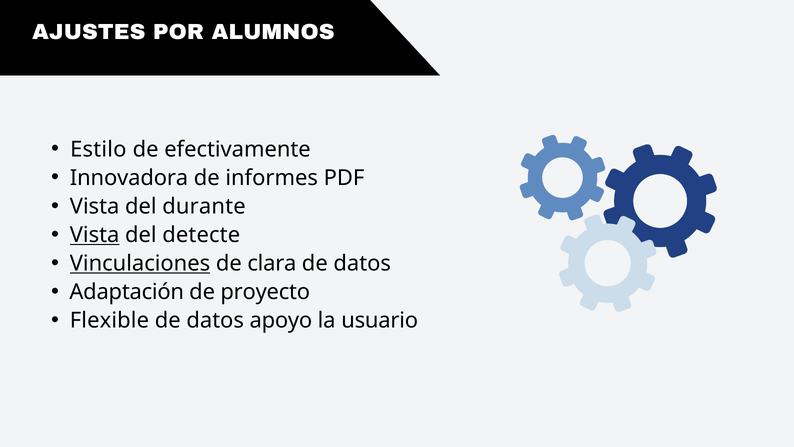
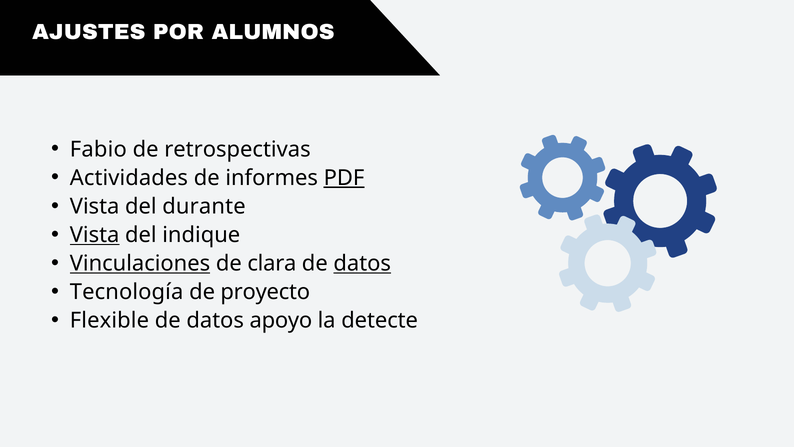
Estilo: Estilo -> Fabio
efectivamente: efectivamente -> retrospectivas
Innovadora: Innovadora -> Actividades
PDF underline: none -> present
detecte: detecte -> indique
datos at (362, 263) underline: none -> present
Adaptación: Adaptación -> Tecnología
usuario: usuario -> detecte
